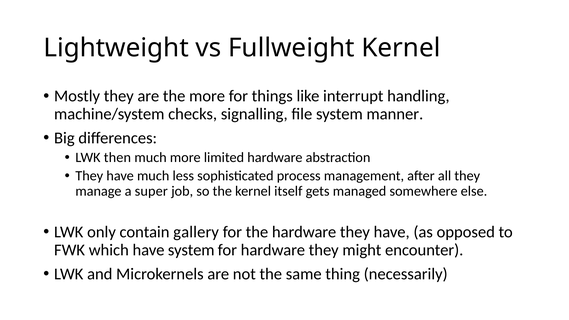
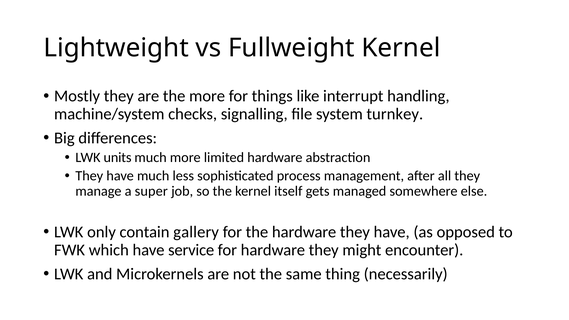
manner: manner -> turnkey
then: then -> units
have system: system -> service
